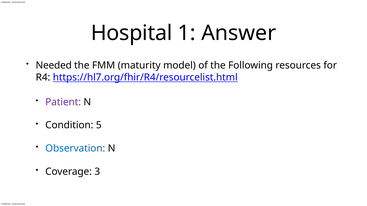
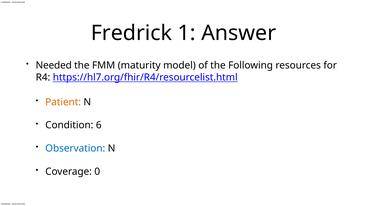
Hospital: Hospital -> Fredrick
Patient colour: purple -> orange
5: 5 -> 6
3: 3 -> 0
